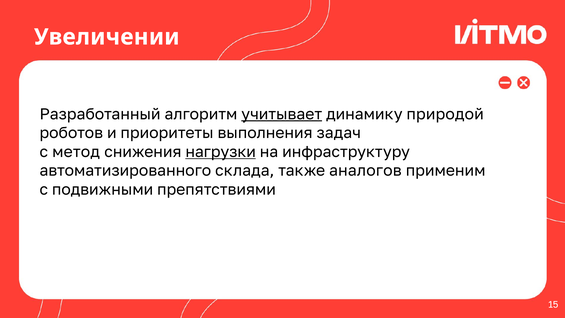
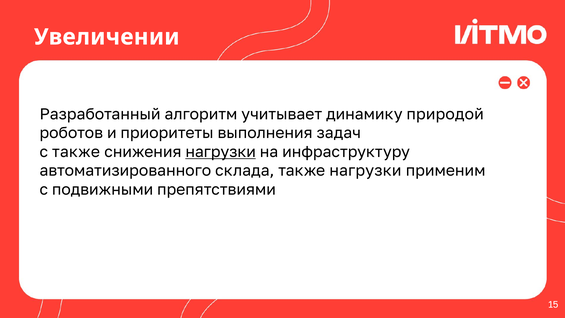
учитывает underline: present -> none
с метод: метод -> также
также аналогов: аналогов -> нагрузки
